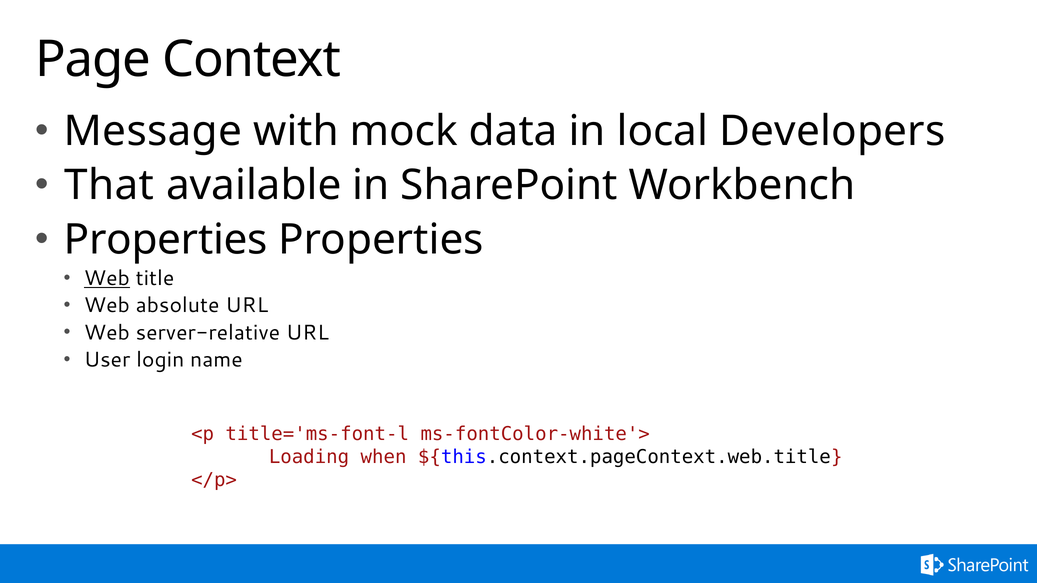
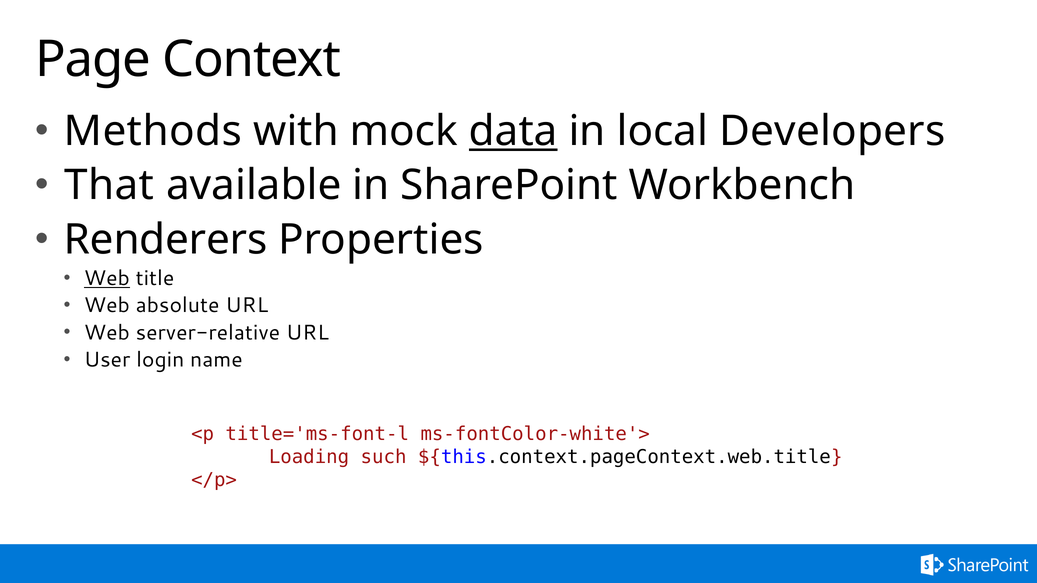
Message: Message -> Methods
data underline: none -> present
Properties at (166, 240): Properties -> Renderers
when: when -> such
